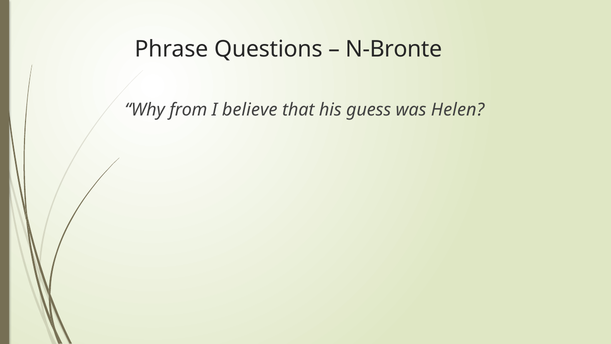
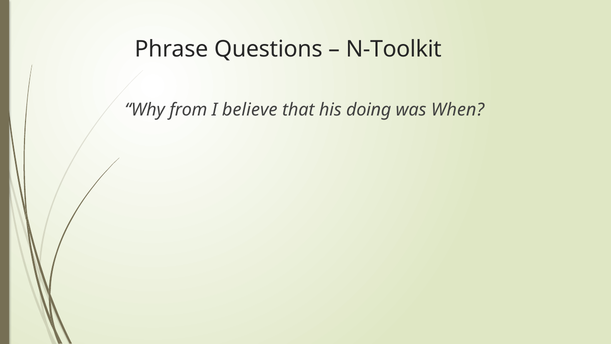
N-Bronte: N-Bronte -> N-Toolkit
guess: guess -> doing
Helen: Helen -> When
